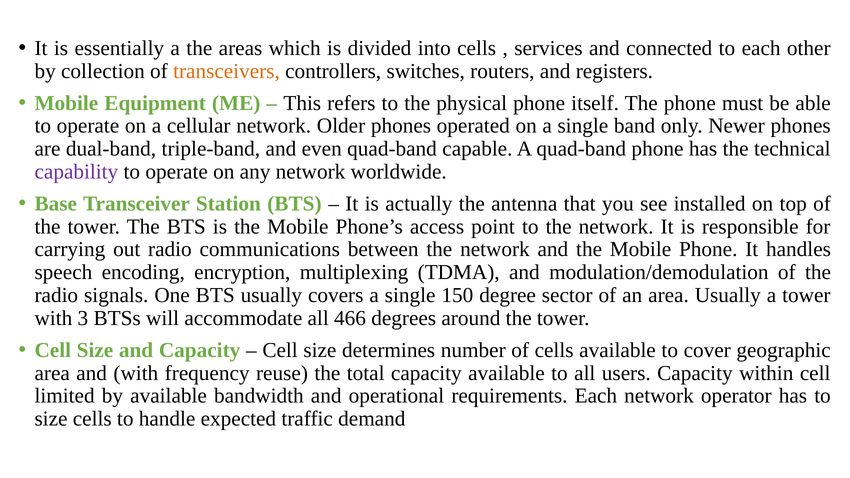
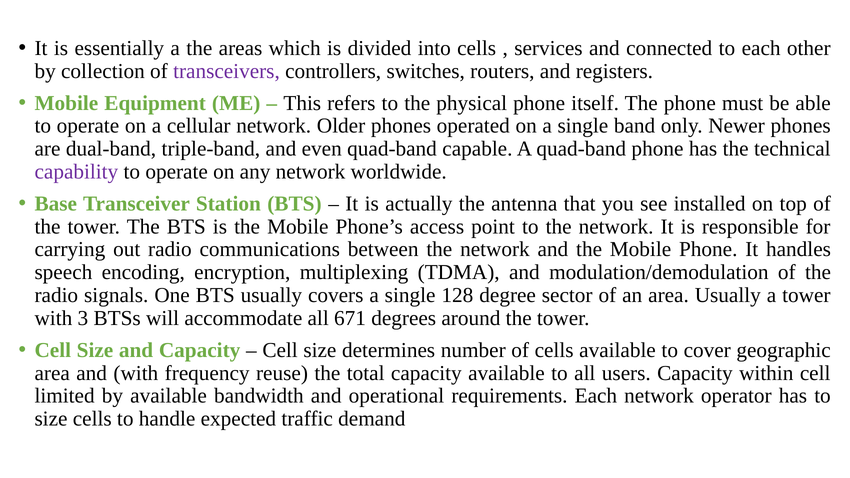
transceivers colour: orange -> purple
150: 150 -> 128
466: 466 -> 671
